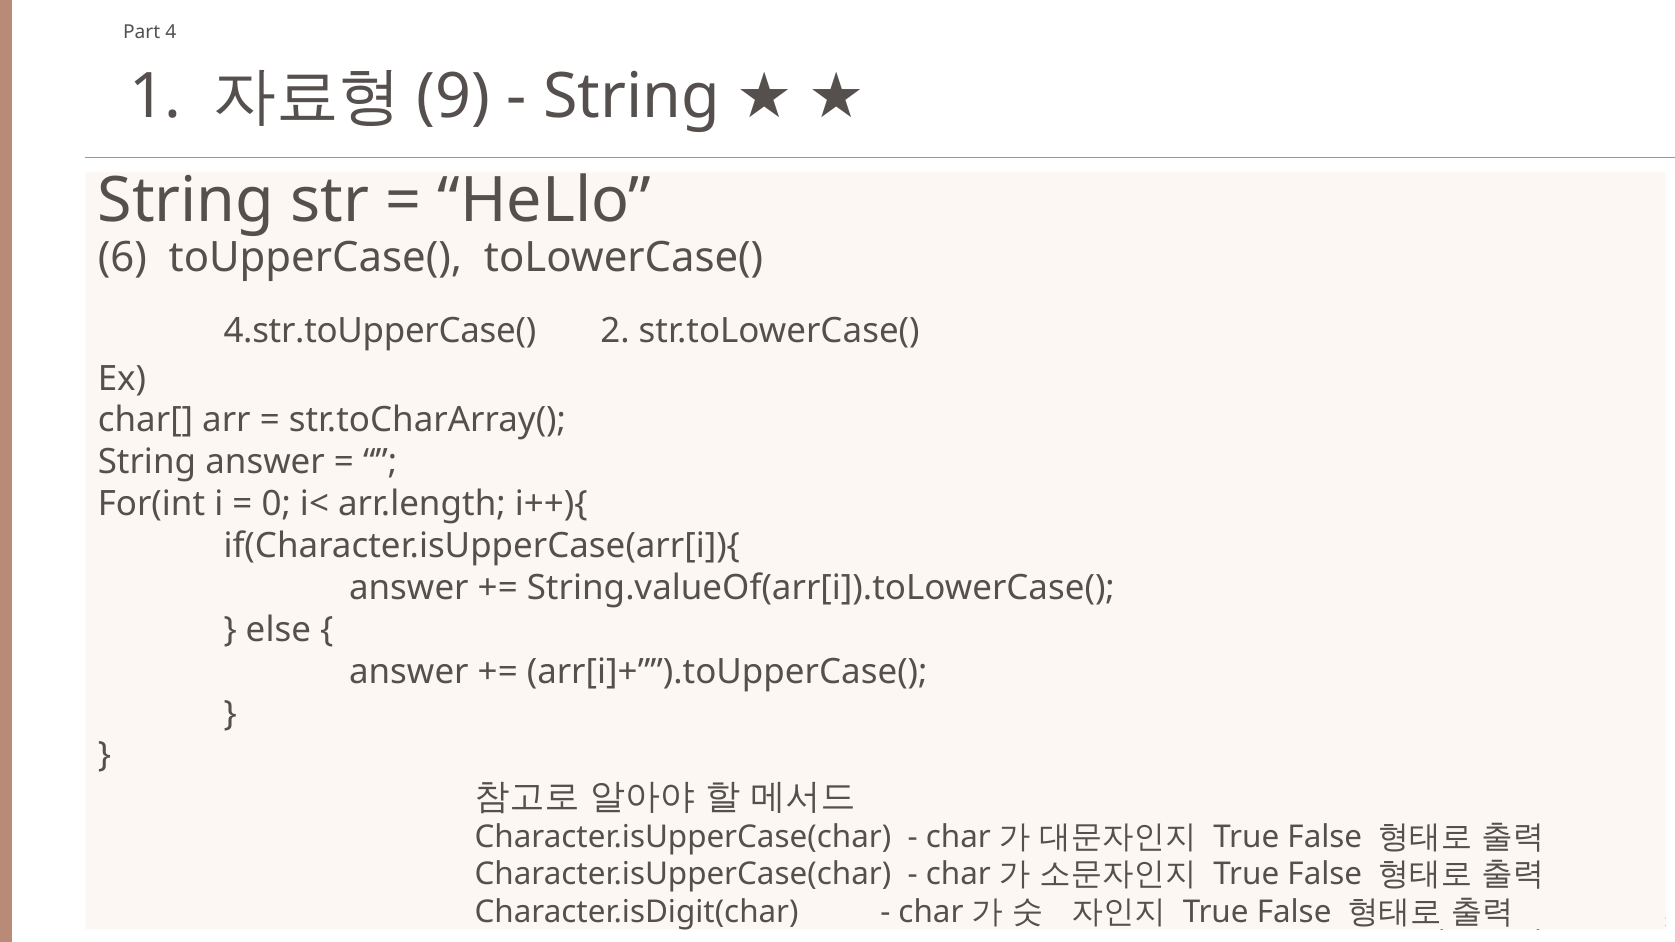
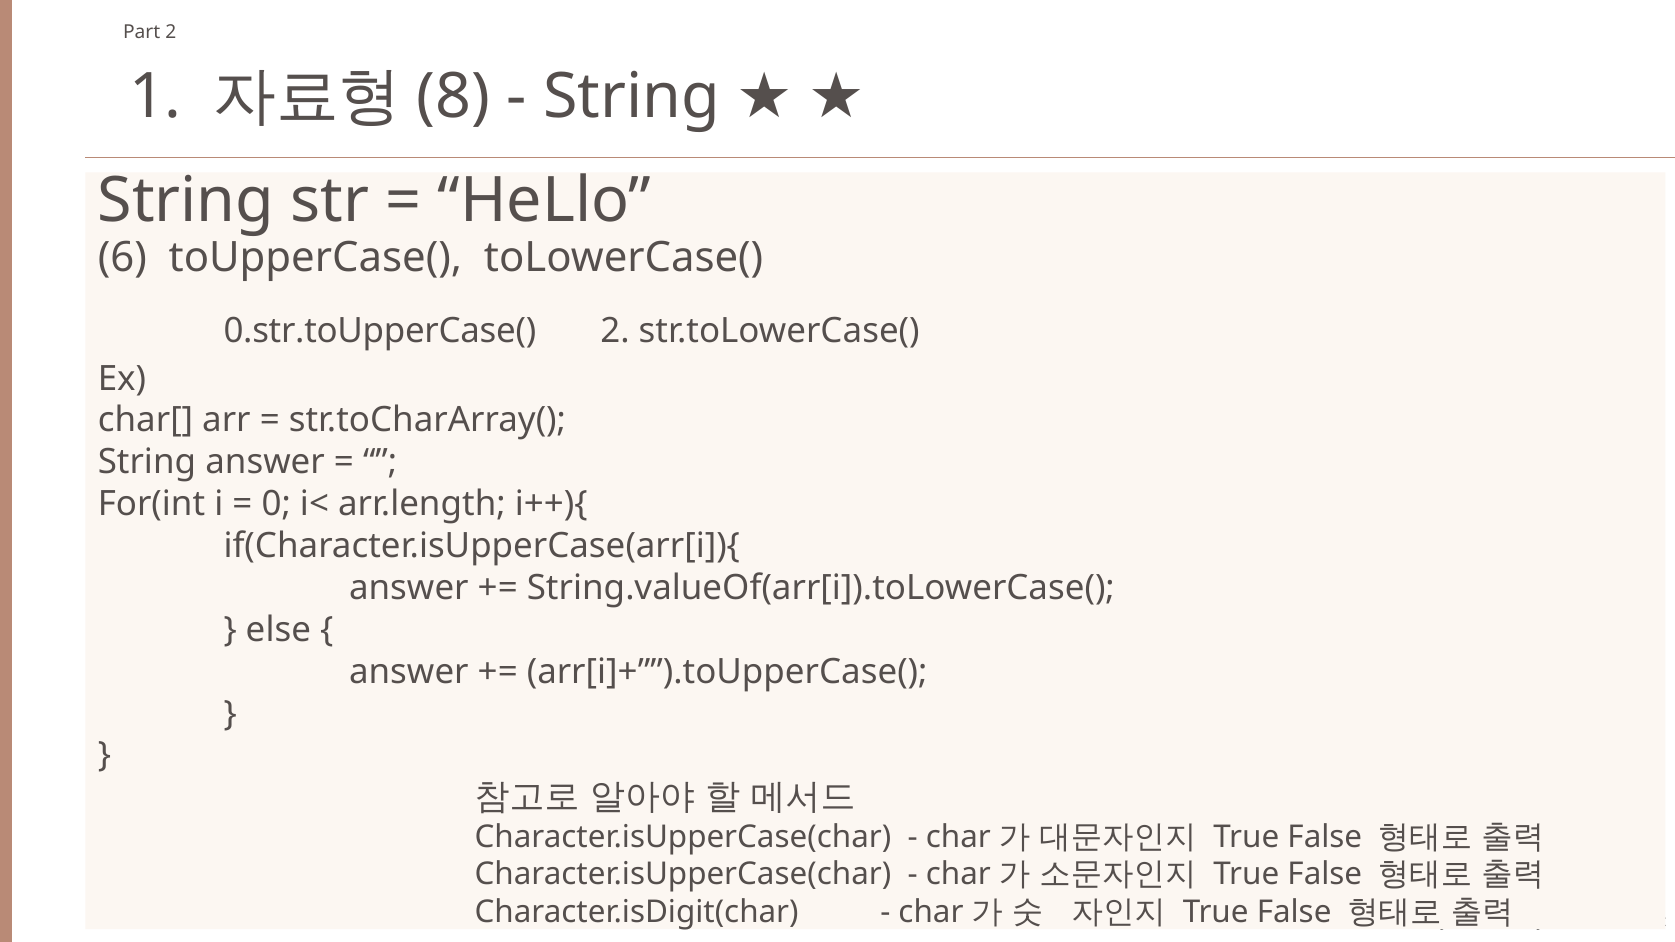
Part 4: 4 -> 2
9: 9 -> 8
4.str.toUpperCase(: 4.str.toUpperCase( -> 0.str.toUpperCase(
